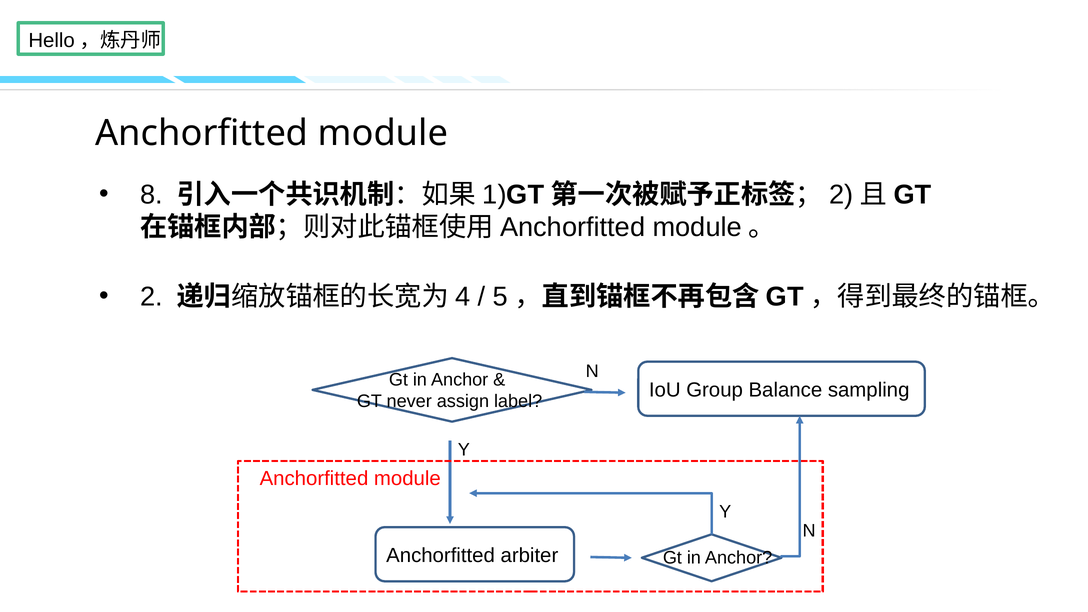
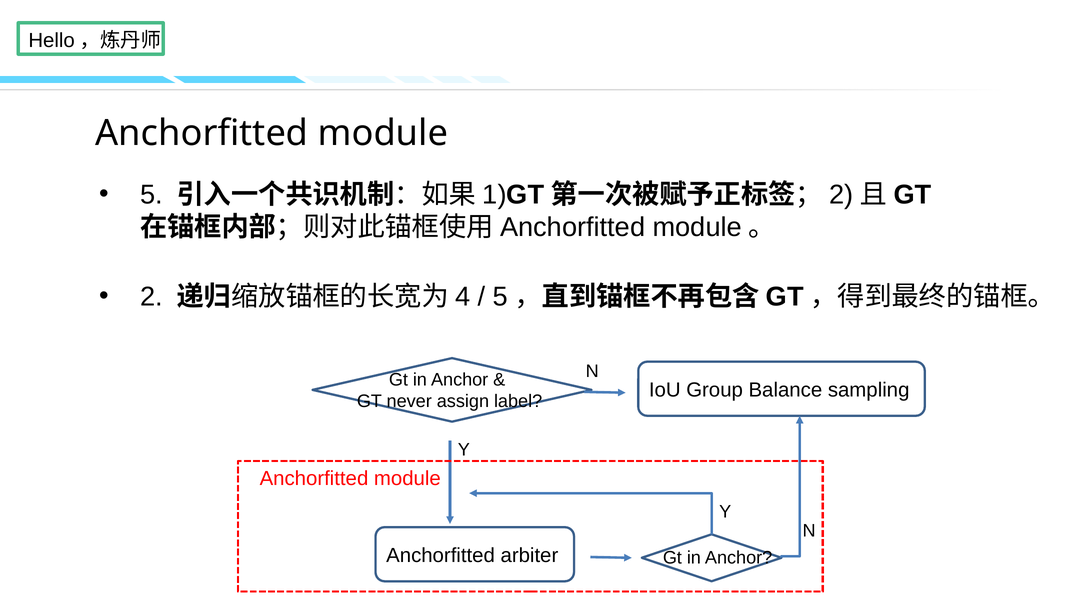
8: 8 -> 5
